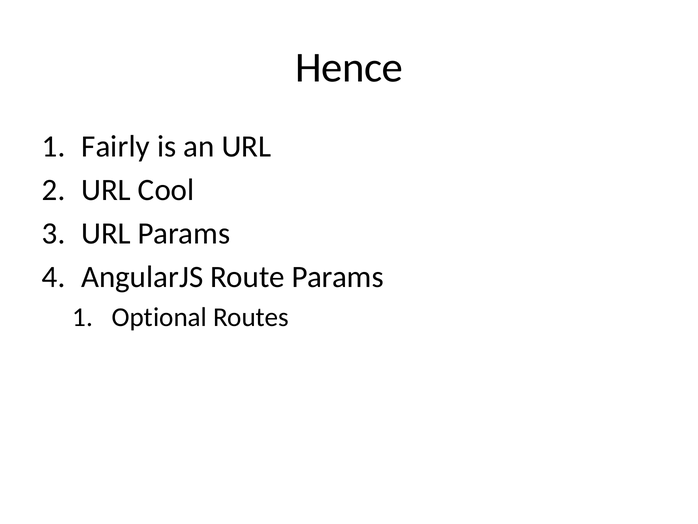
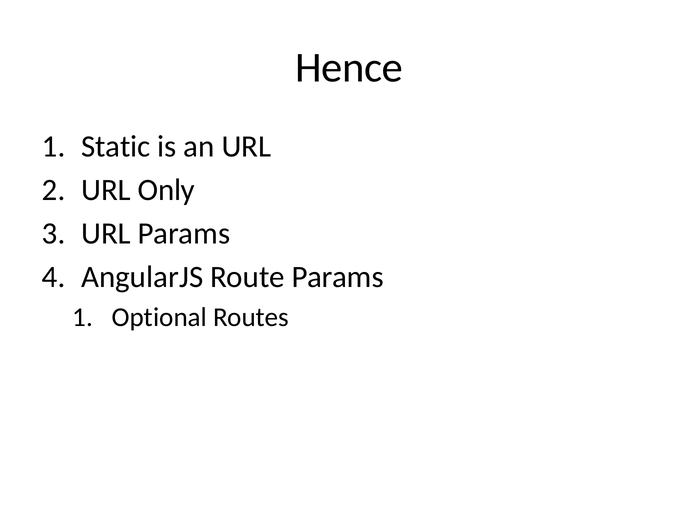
Fairly: Fairly -> Static
Cool: Cool -> Only
